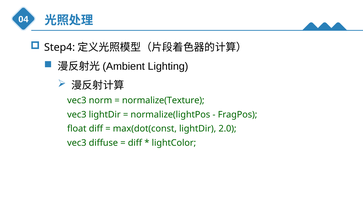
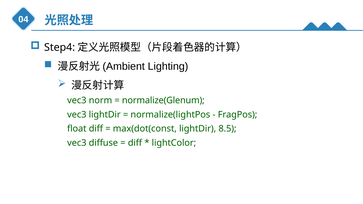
normalize(Texture: normalize(Texture -> normalize(Glenum
2.0: 2.0 -> 8.5
